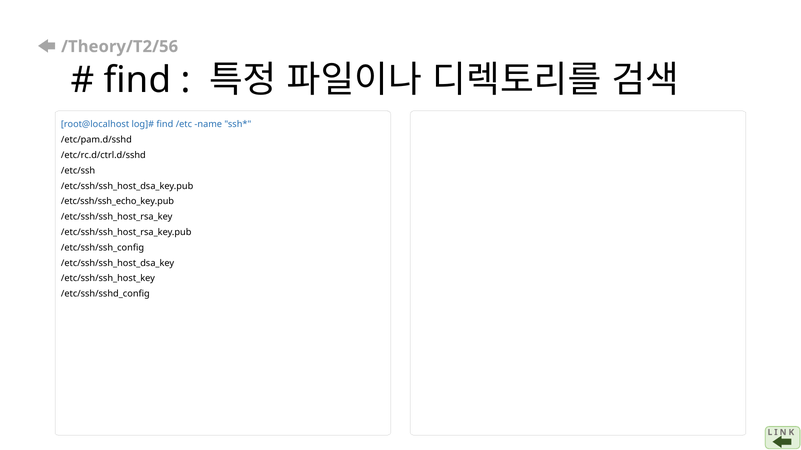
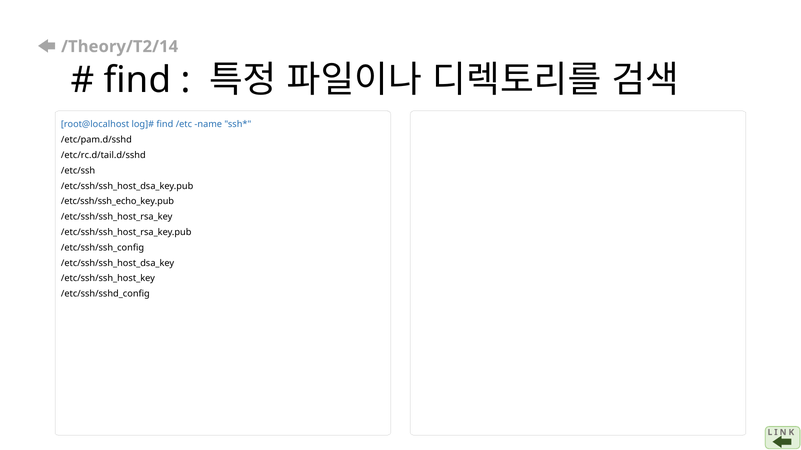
/Theory/T2/56: /Theory/T2/56 -> /Theory/T2/14
/etc/rc.d/ctrl.d/sshd: /etc/rc.d/ctrl.d/sshd -> /etc/rc.d/tail.d/sshd
